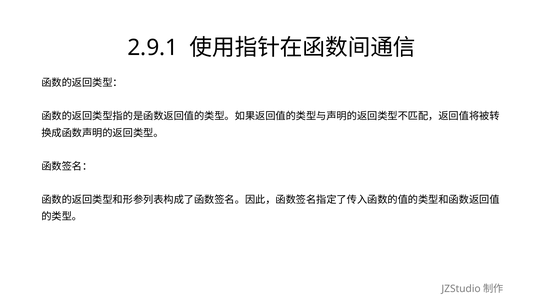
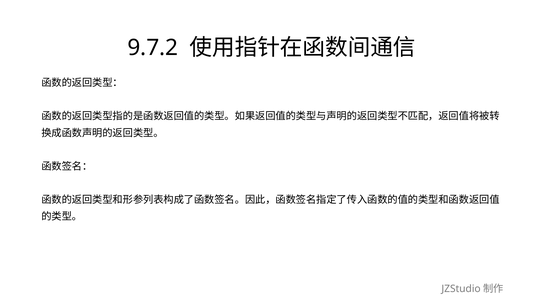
2.9.1: 2.9.1 -> 9.7.2
